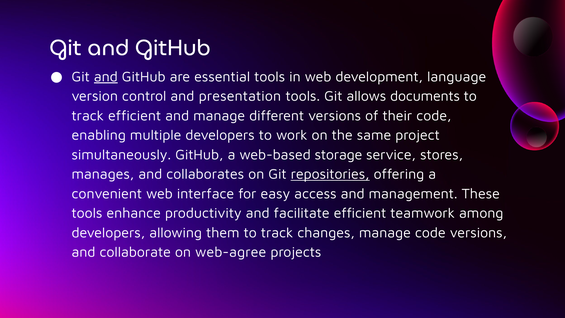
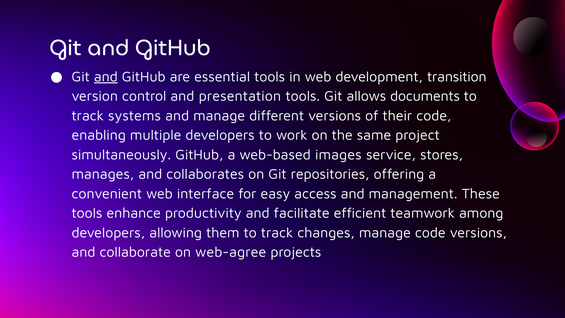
language: language -> transition
track efficient: efficient -> systems
storage: storage -> images
repositories underline: present -> none
